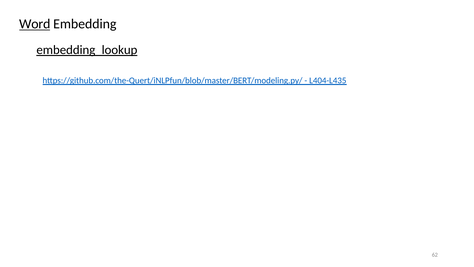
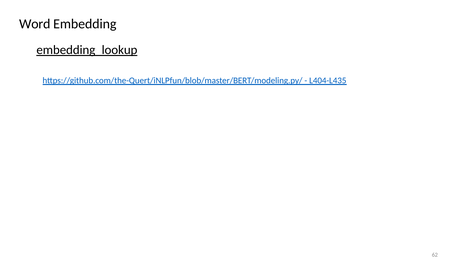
Word underline: present -> none
